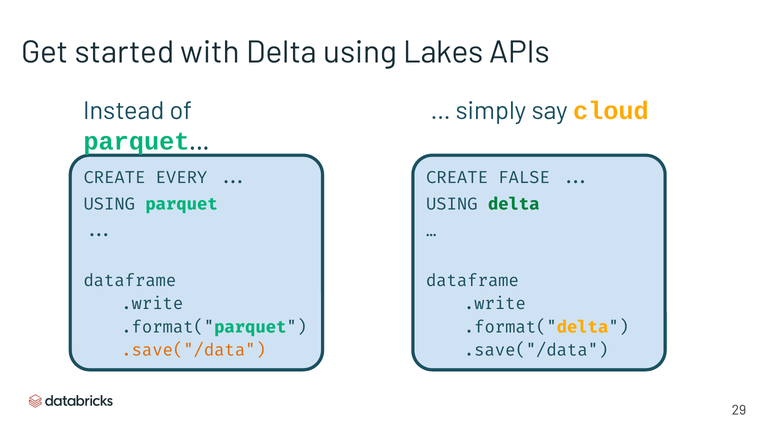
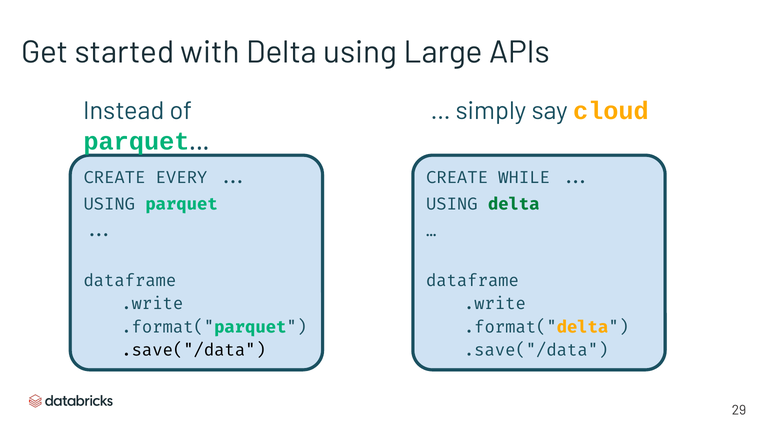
Lakes: Lakes -> Large
FALSE: FALSE -> WHILE
.save("/data at (194, 350) colour: orange -> black
